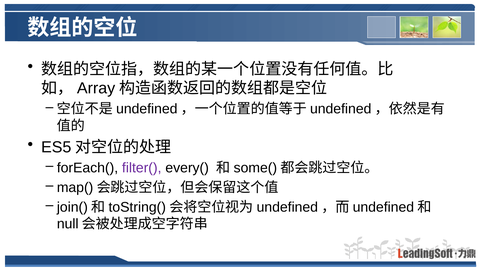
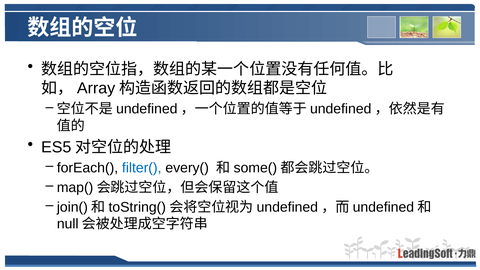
filter( colour: purple -> blue
